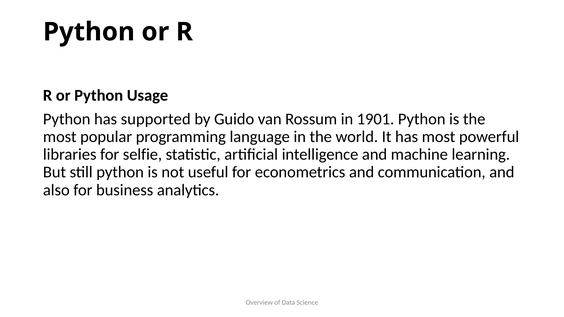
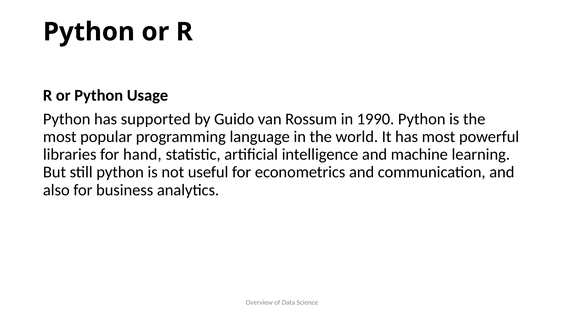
1901: 1901 -> 1990
selfie: selfie -> hand
